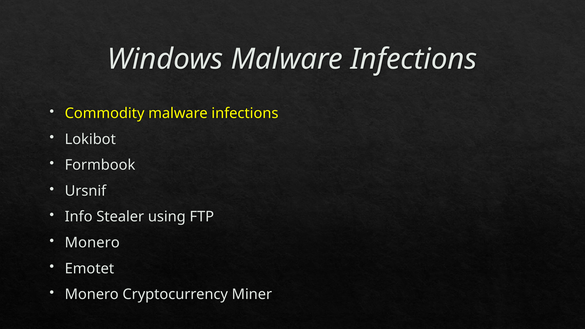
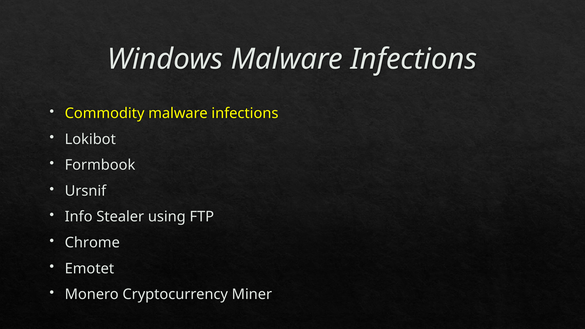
Monero at (92, 243): Monero -> Chrome
